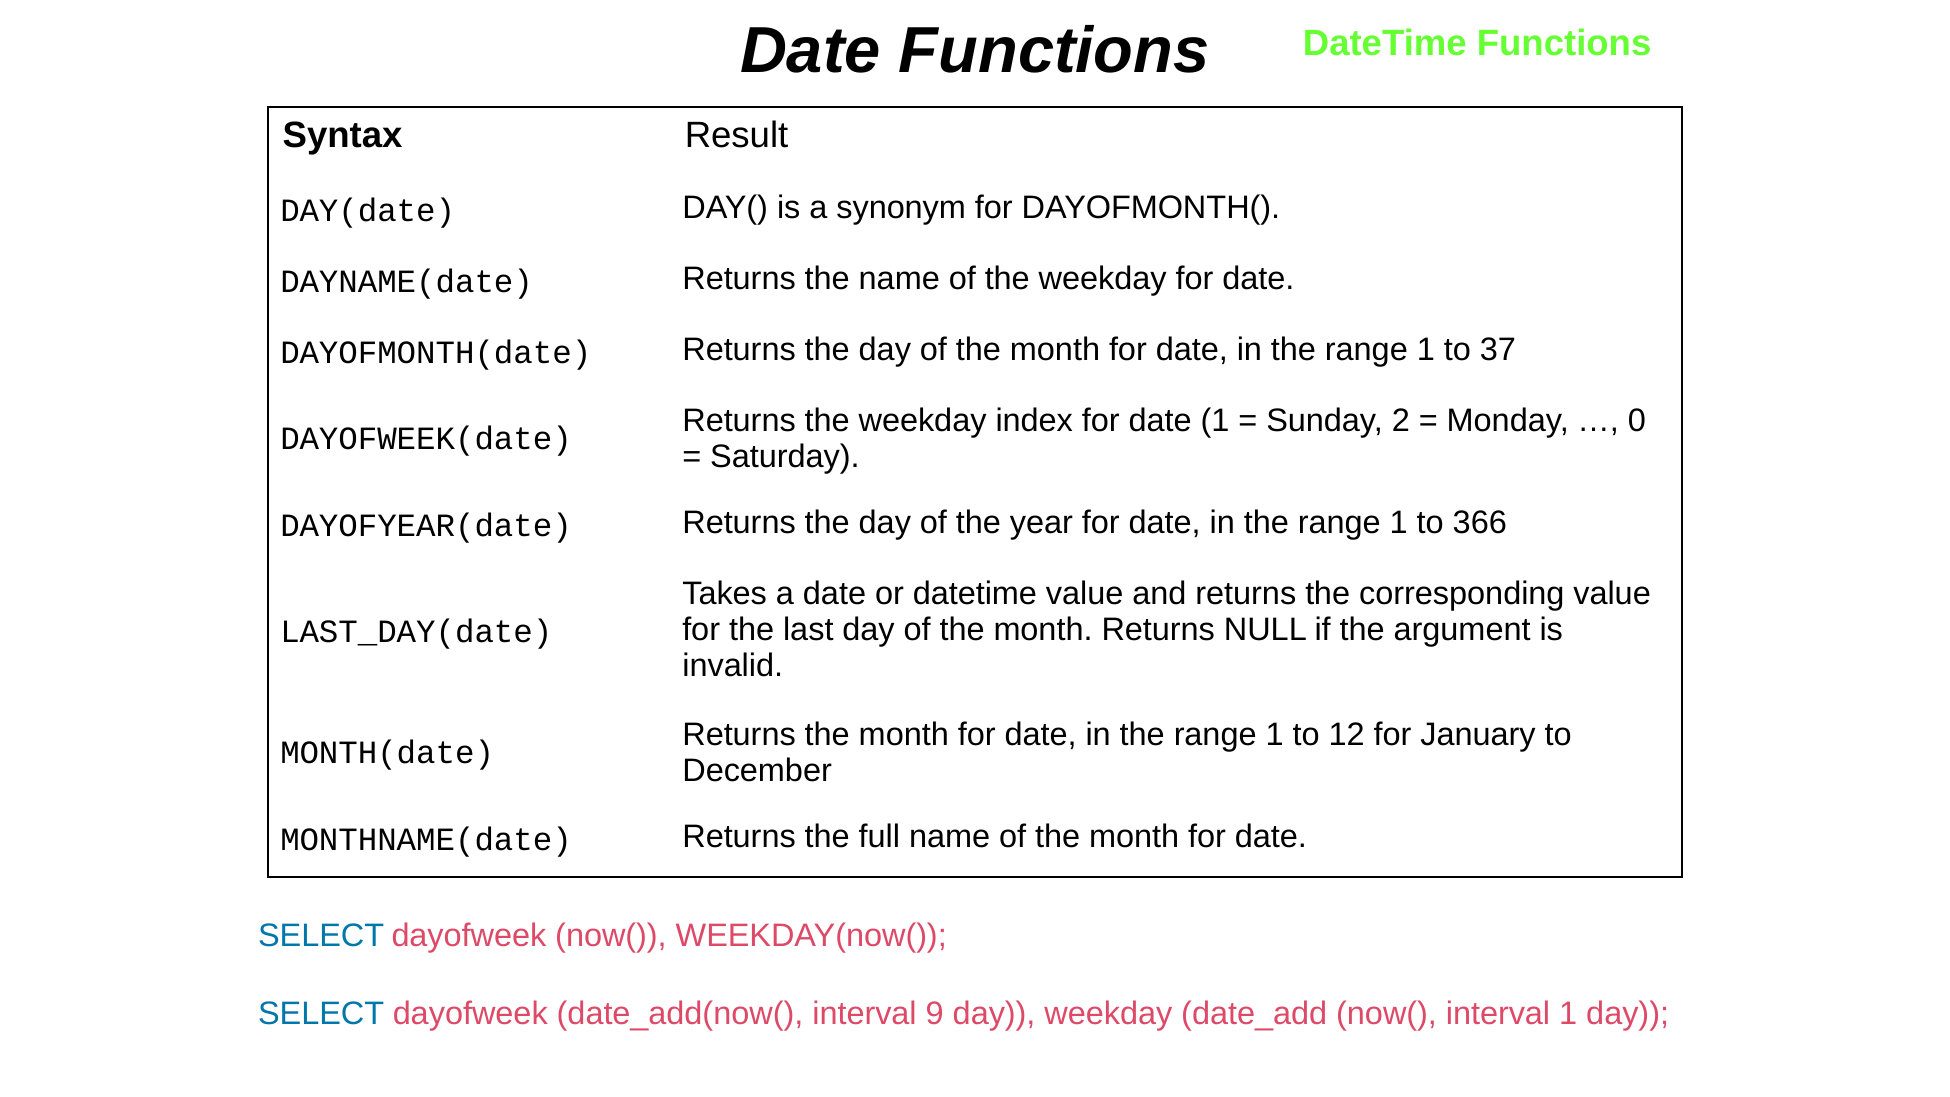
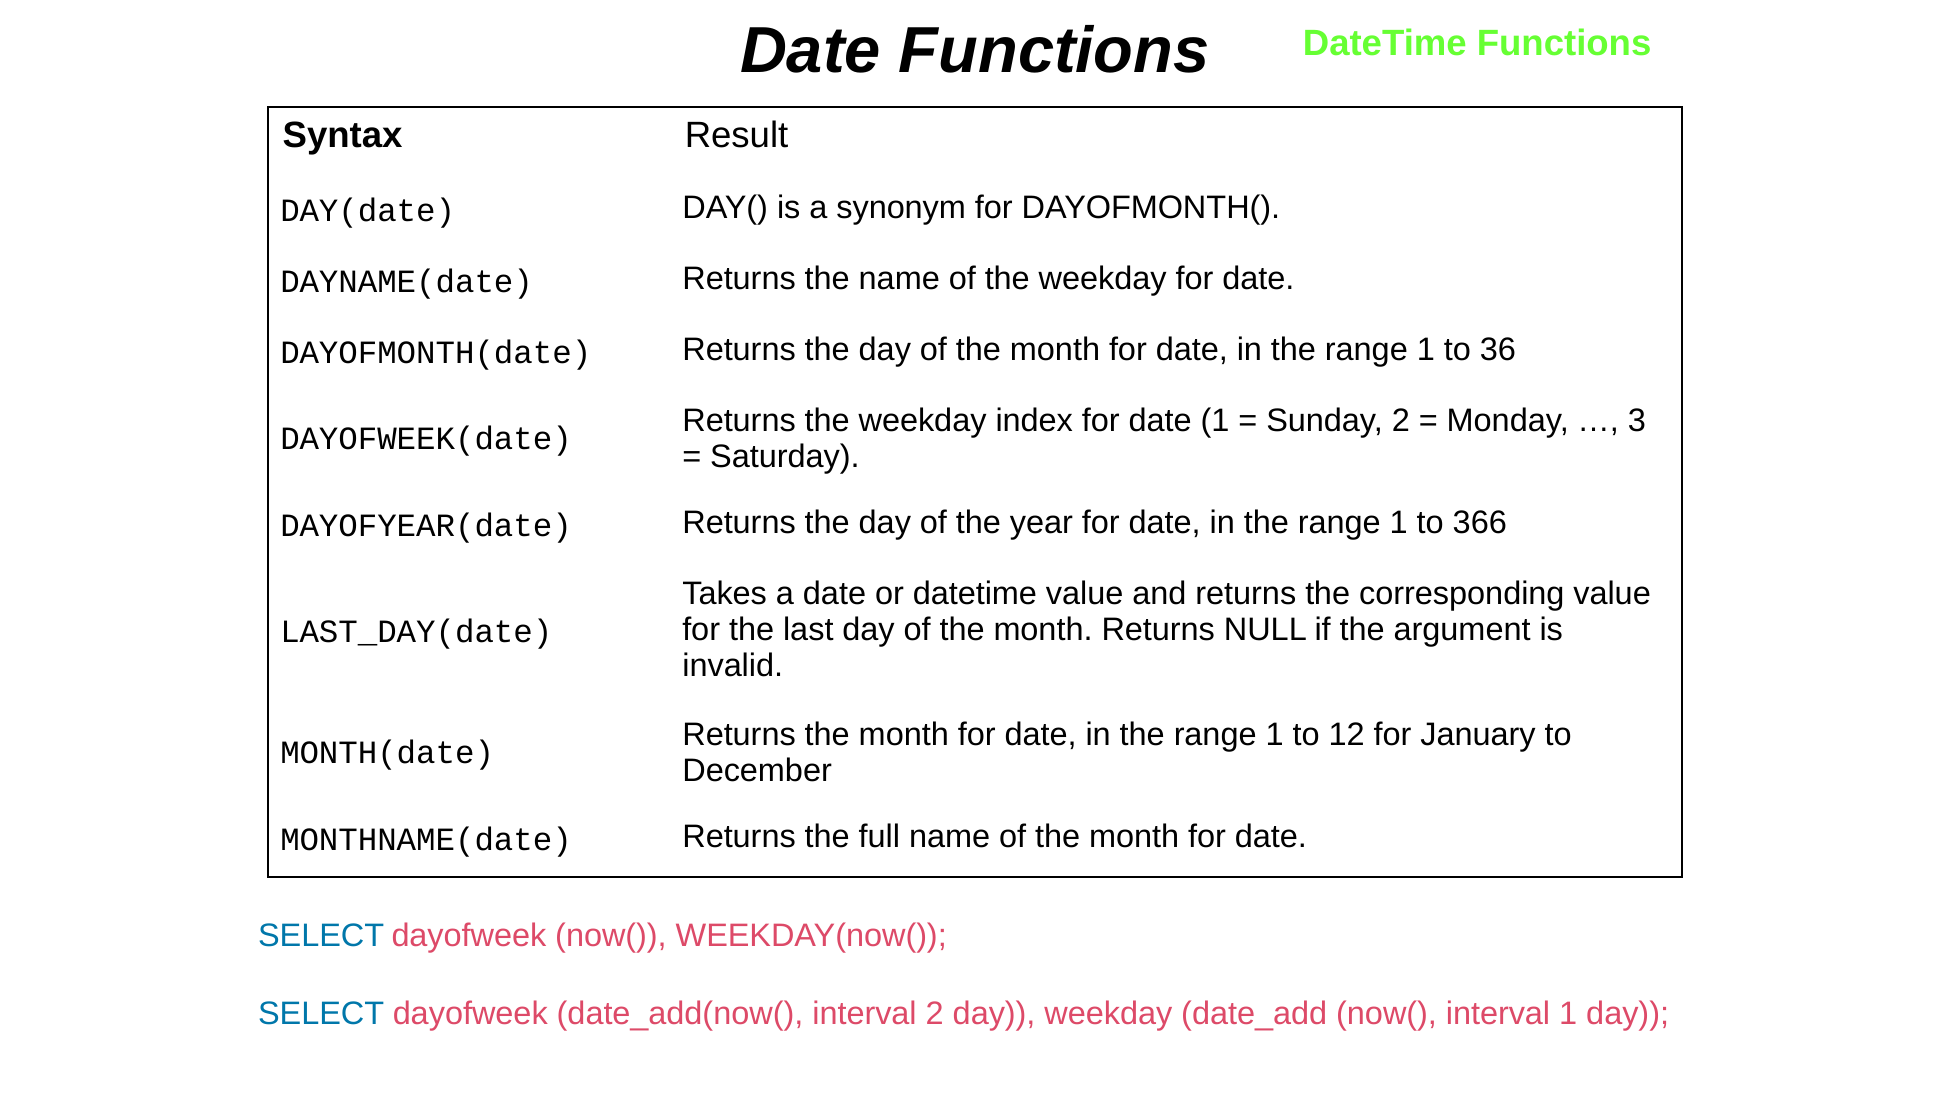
37: 37 -> 36
0: 0 -> 3
interval 9: 9 -> 2
